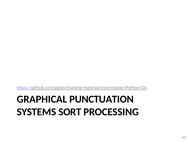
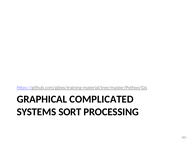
PUNCTUATION: PUNCTUATION -> COMPLICATED
